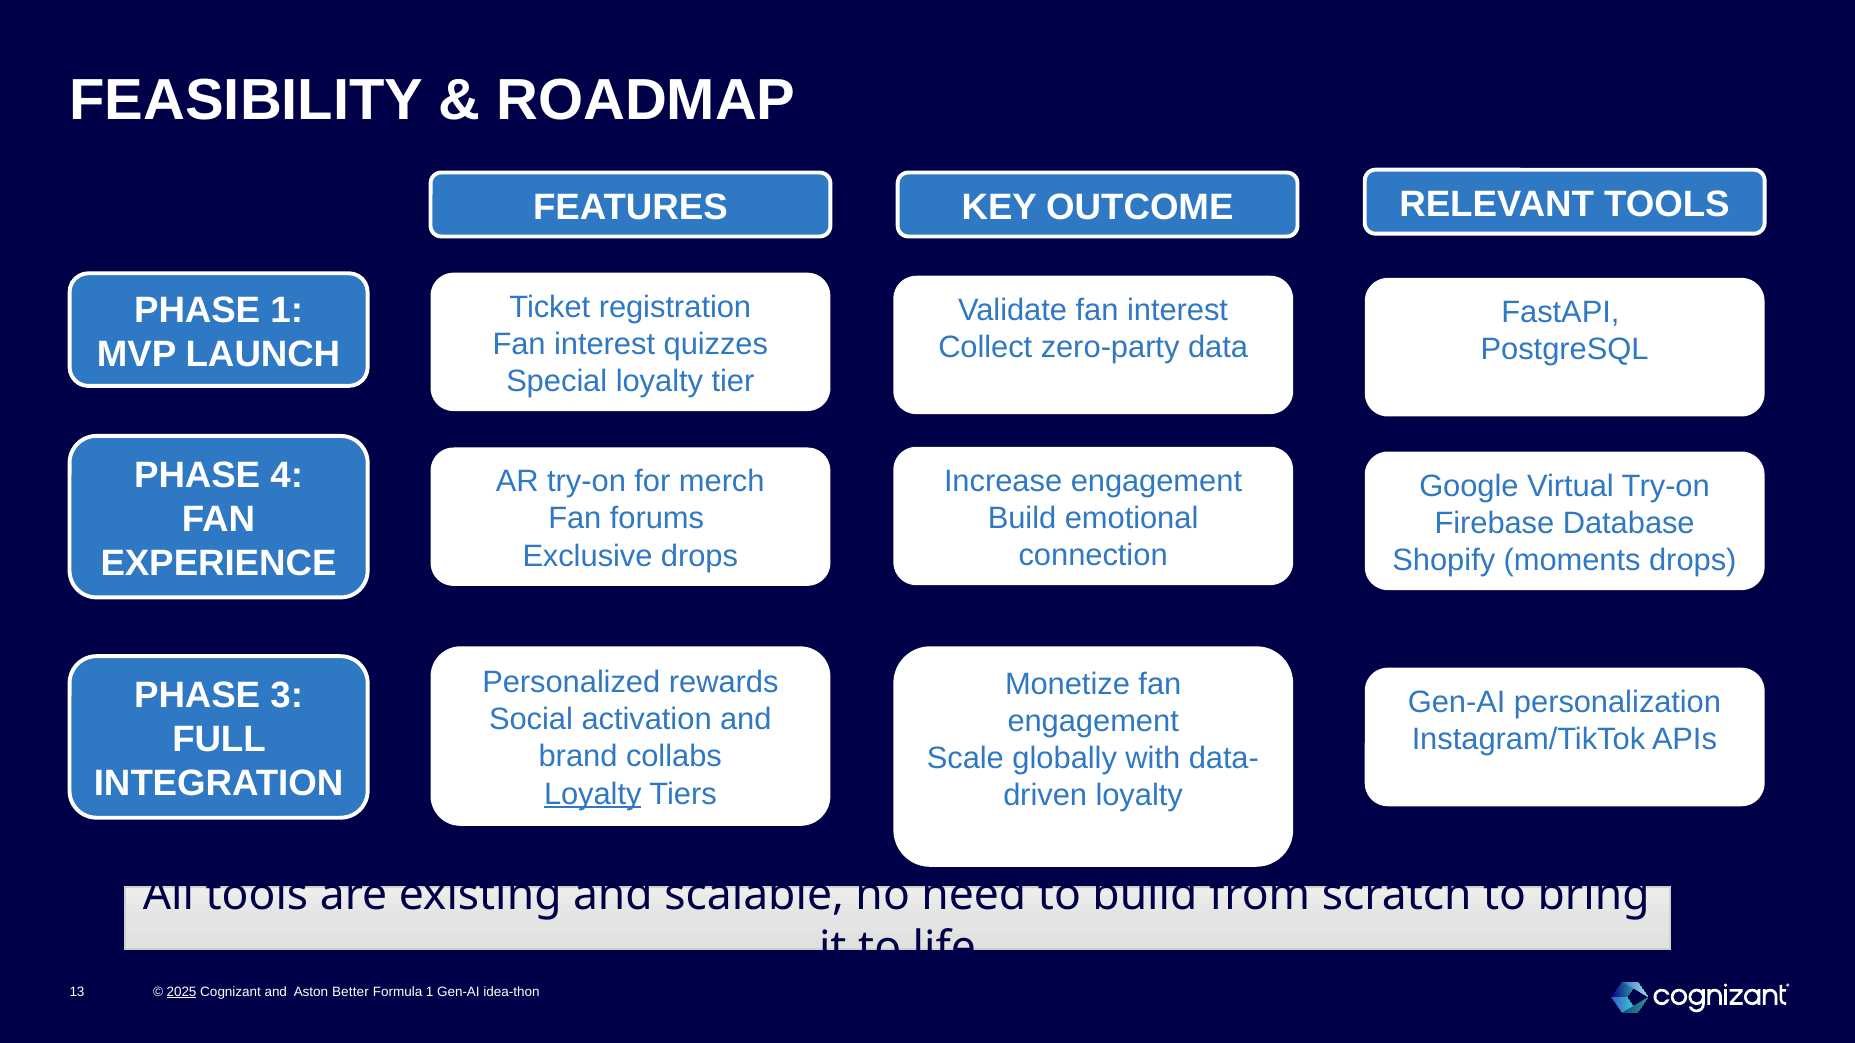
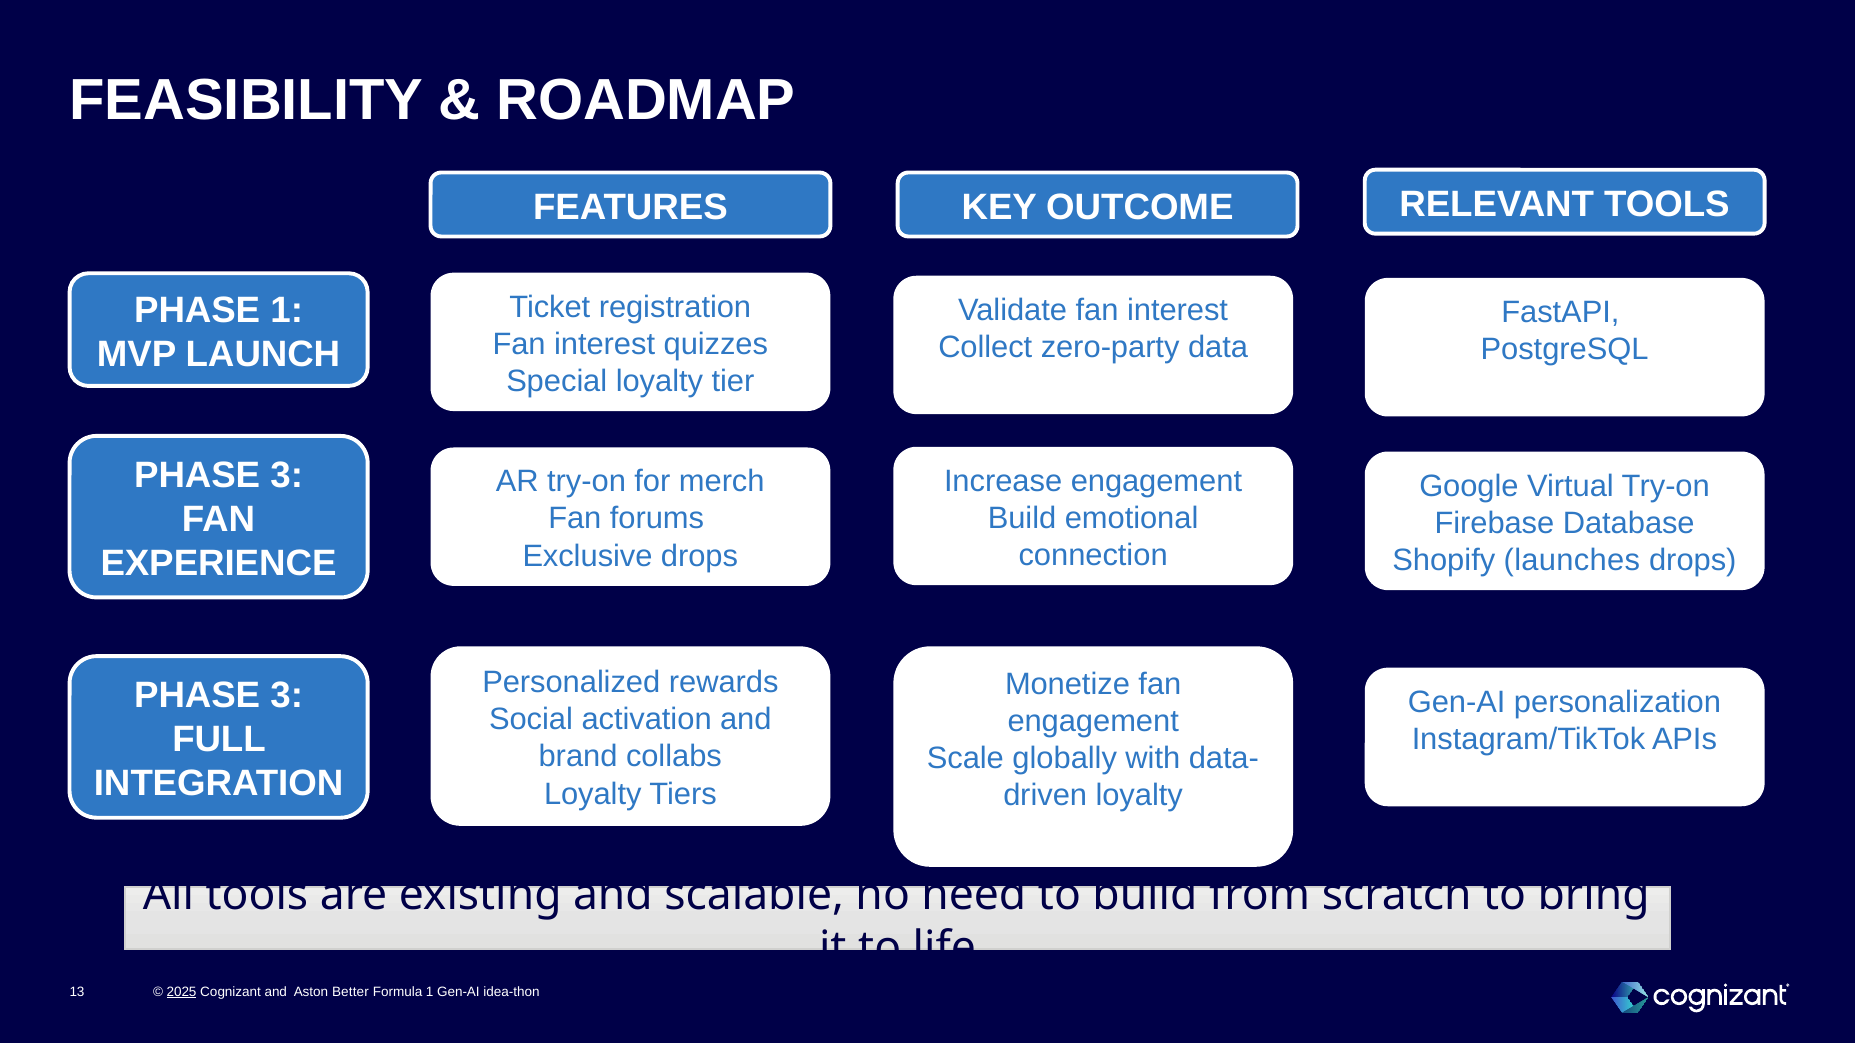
4 at (287, 475): 4 -> 3
moments: moments -> launches
Loyalty at (593, 794) underline: present -> none
